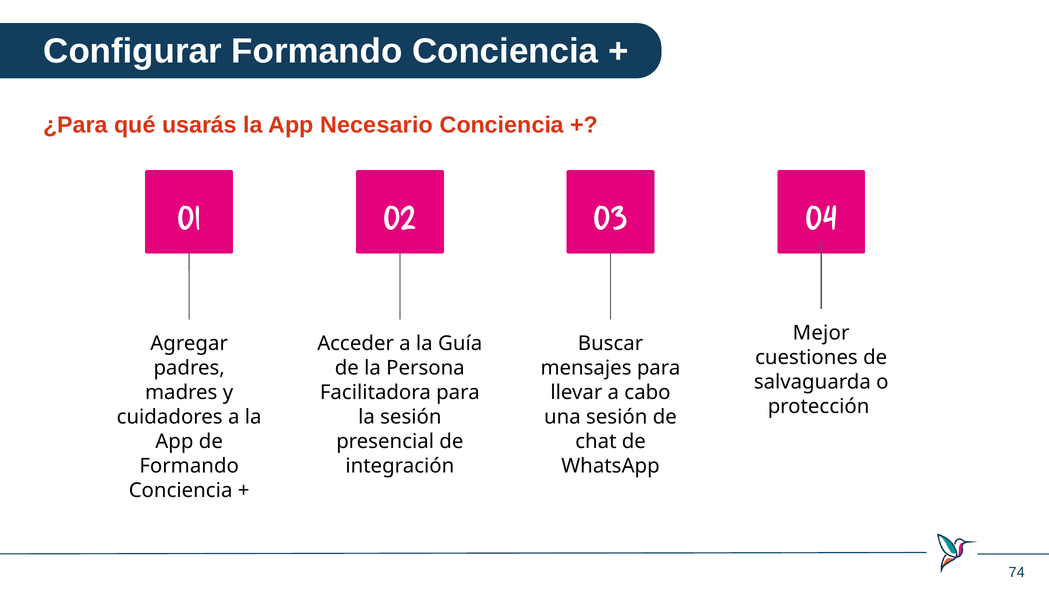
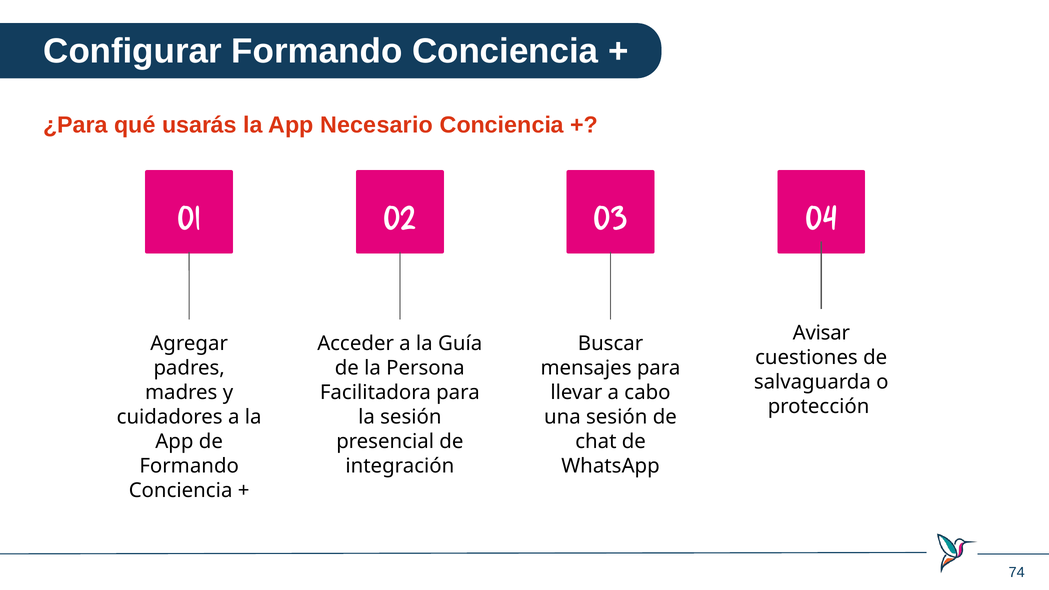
Mejor: Mejor -> Avisar
